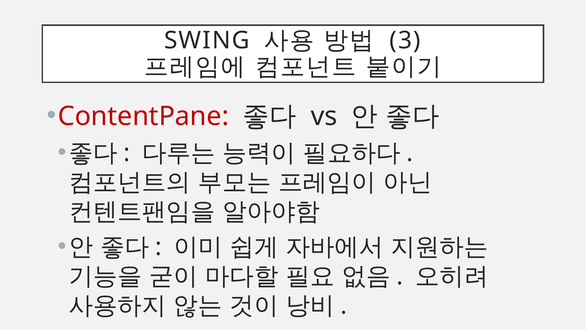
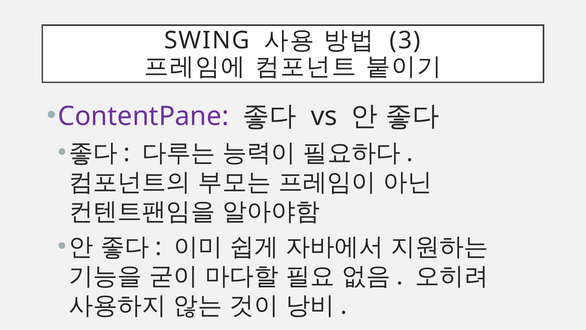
ContentPane colour: red -> purple
